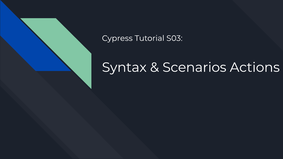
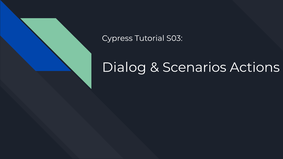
Syntax: Syntax -> Dialog
